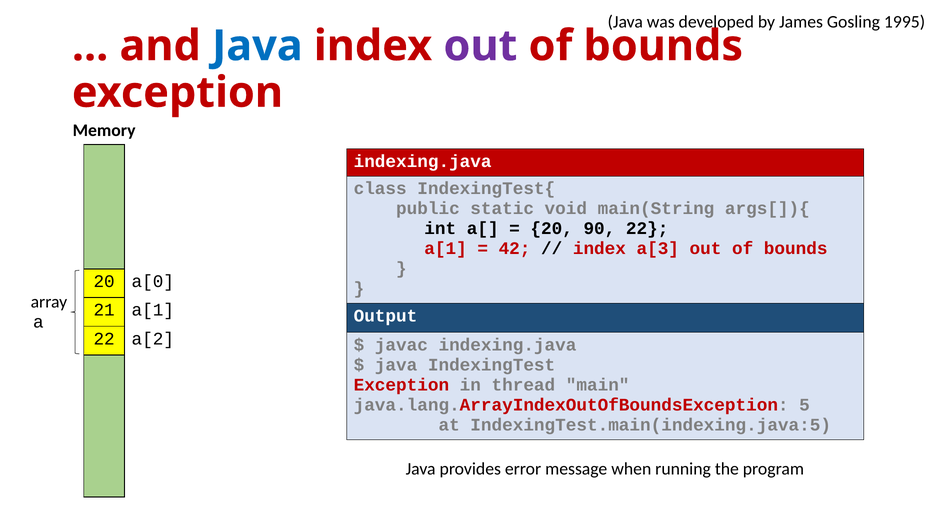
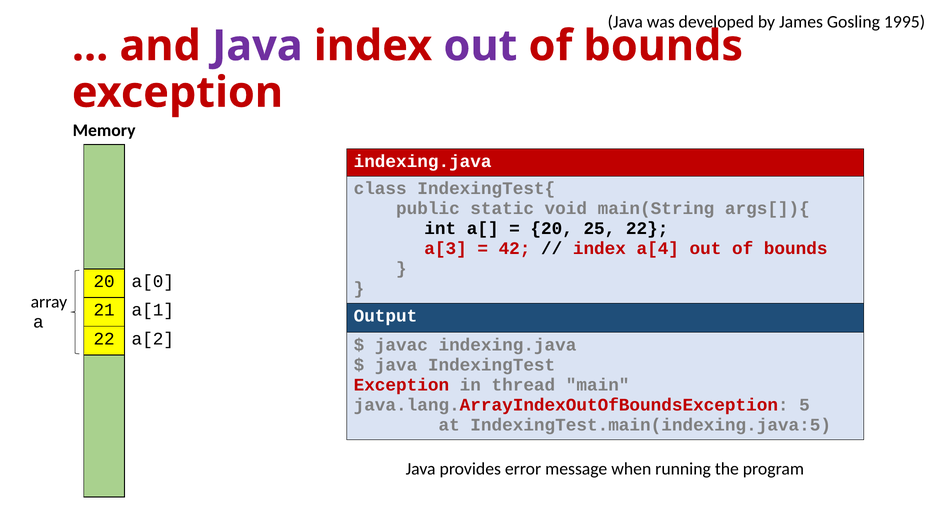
Java at (257, 46) colour: blue -> purple
90: 90 -> 25
a[1 at (446, 249): a[1 -> a[3
a[3: a[3 -> a[4
